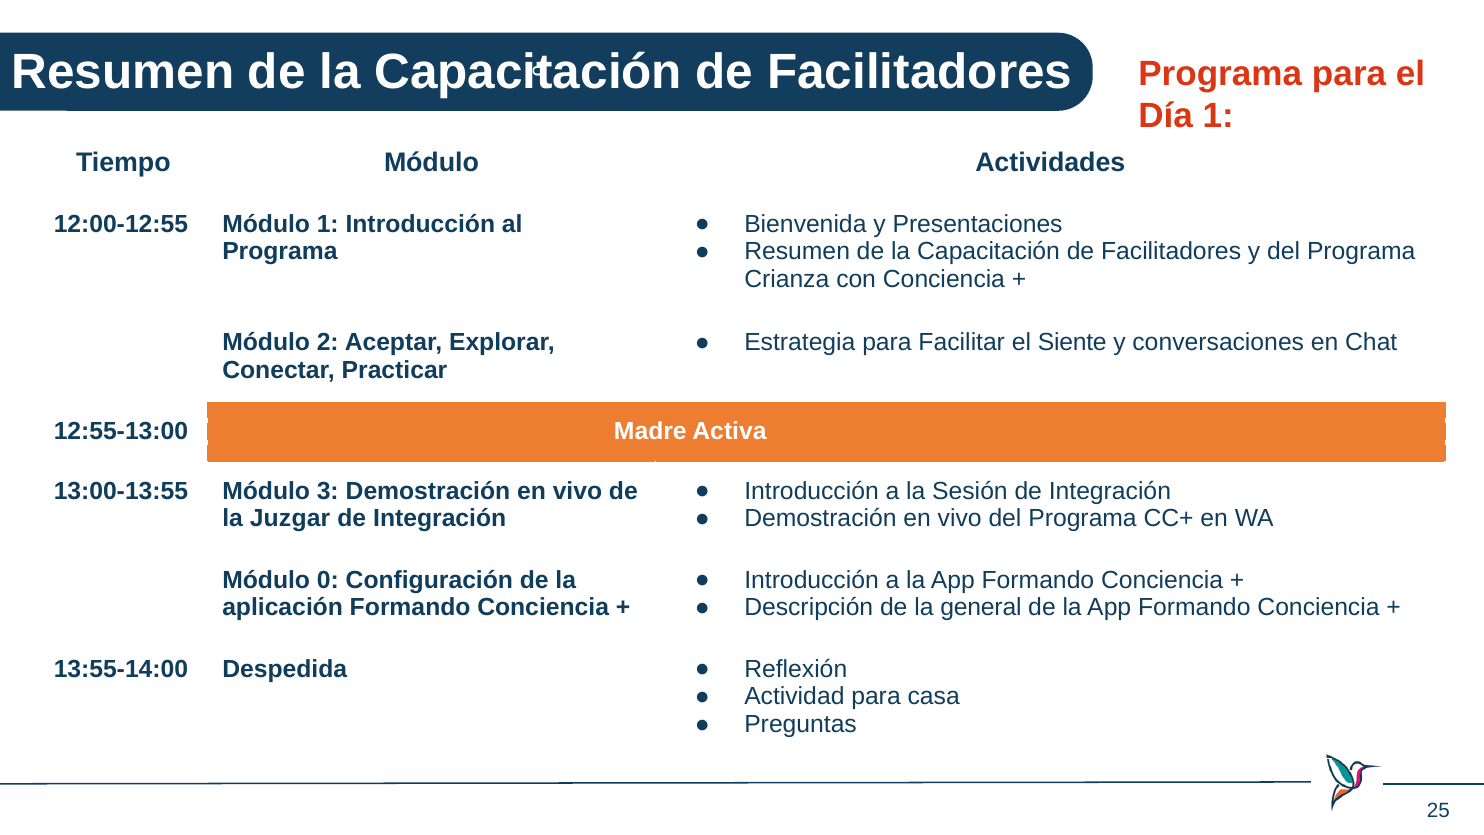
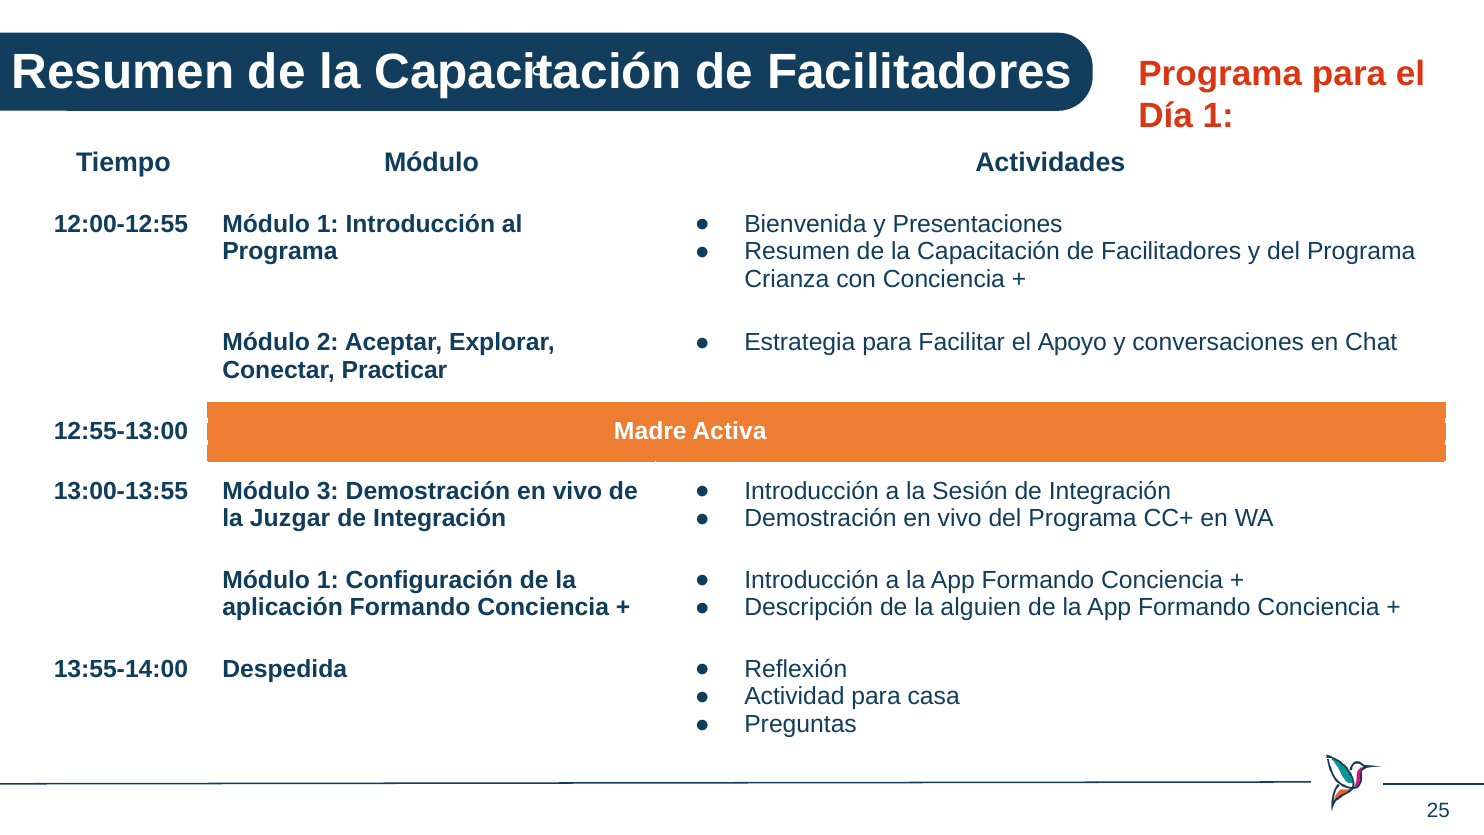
Siente: Siente -> Apoyo
0 at (328, 580): 0 -> 1
general: general -> alguien
